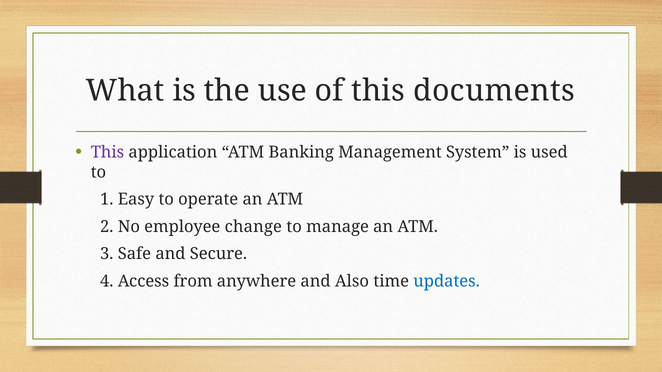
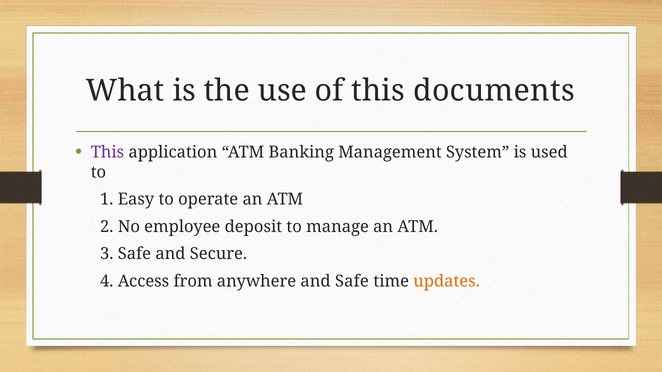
change: change -> deposit
and Also: Also -> Safe
updates colour: blue -> orange
